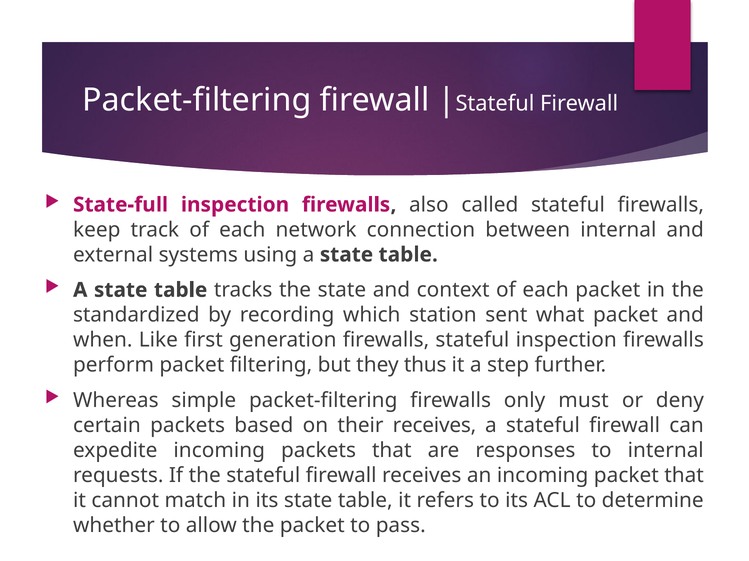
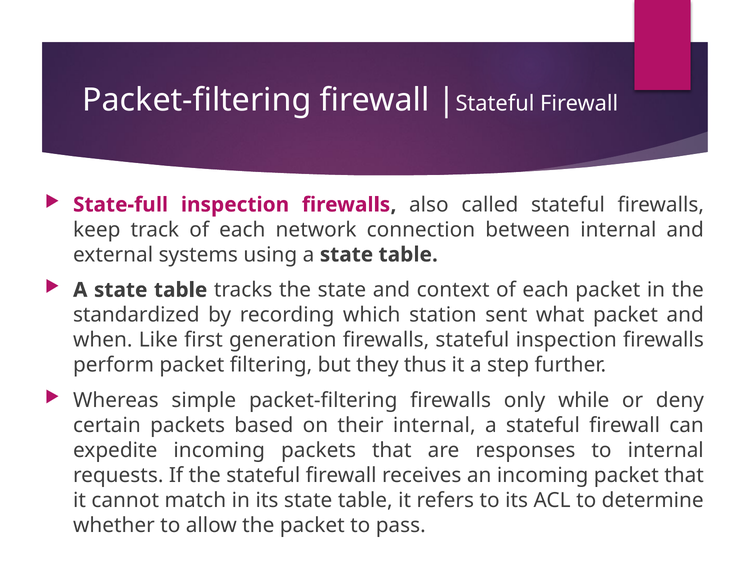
must: must -> while
their receives: receives -> internal
